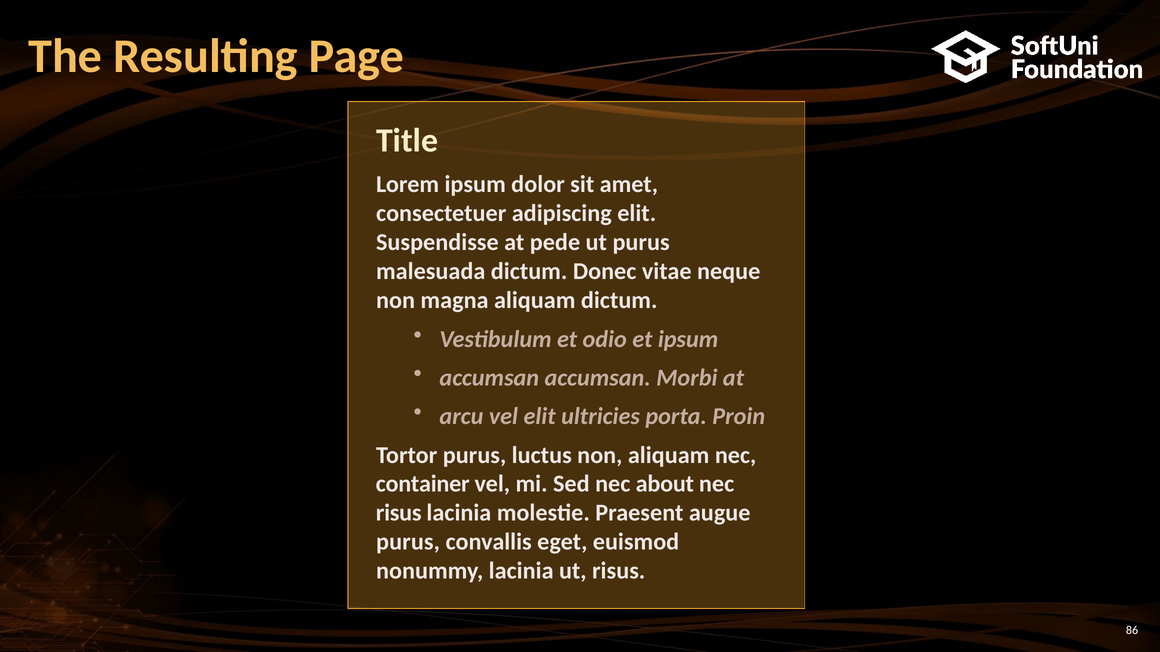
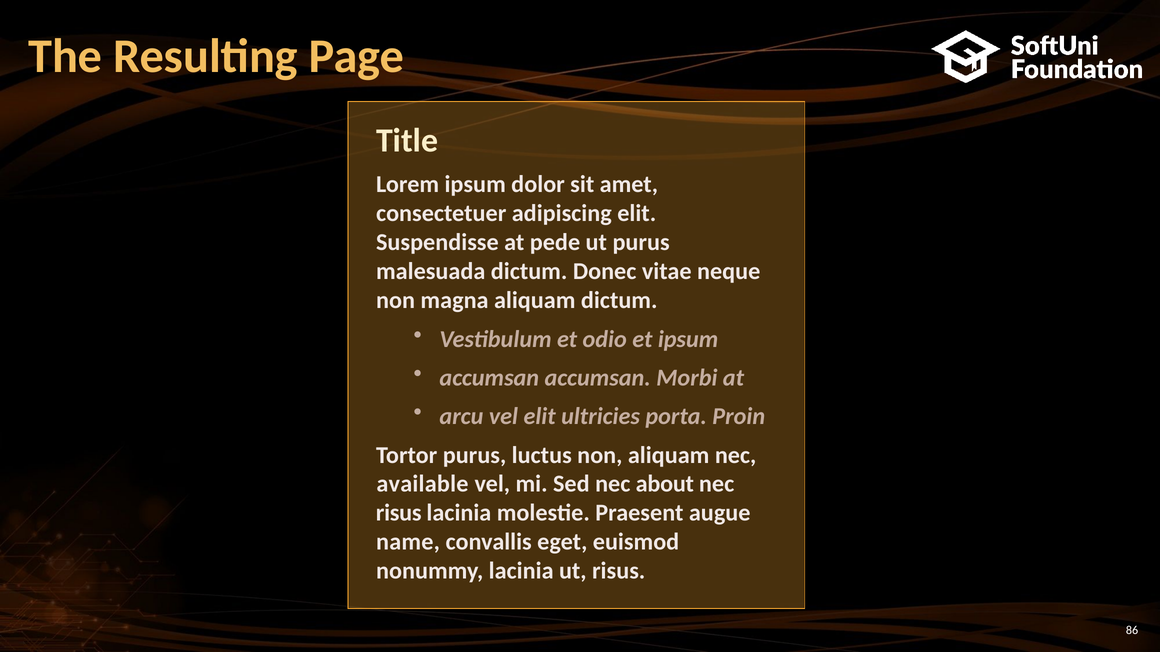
container: container -> available
purus at (408, 543): purus -> name
